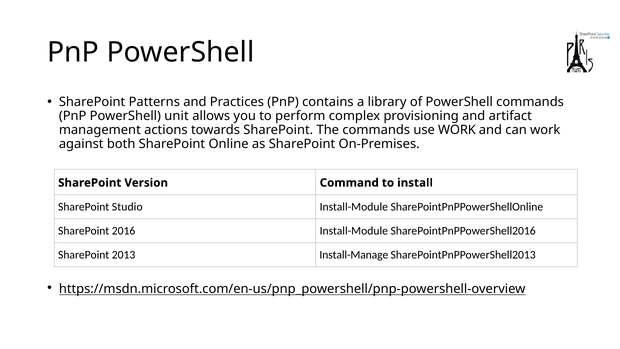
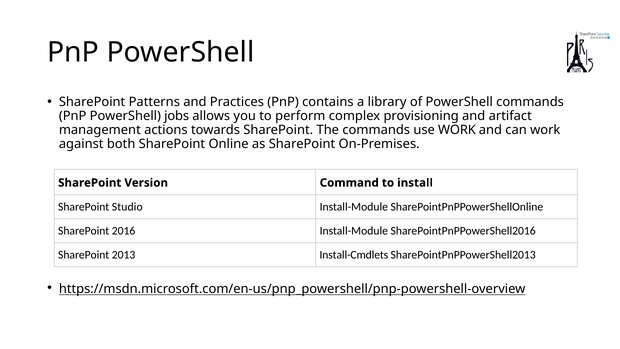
unit: unit -> jobs
Install-Manage: Install-Manage -> Install-Cmdlets
